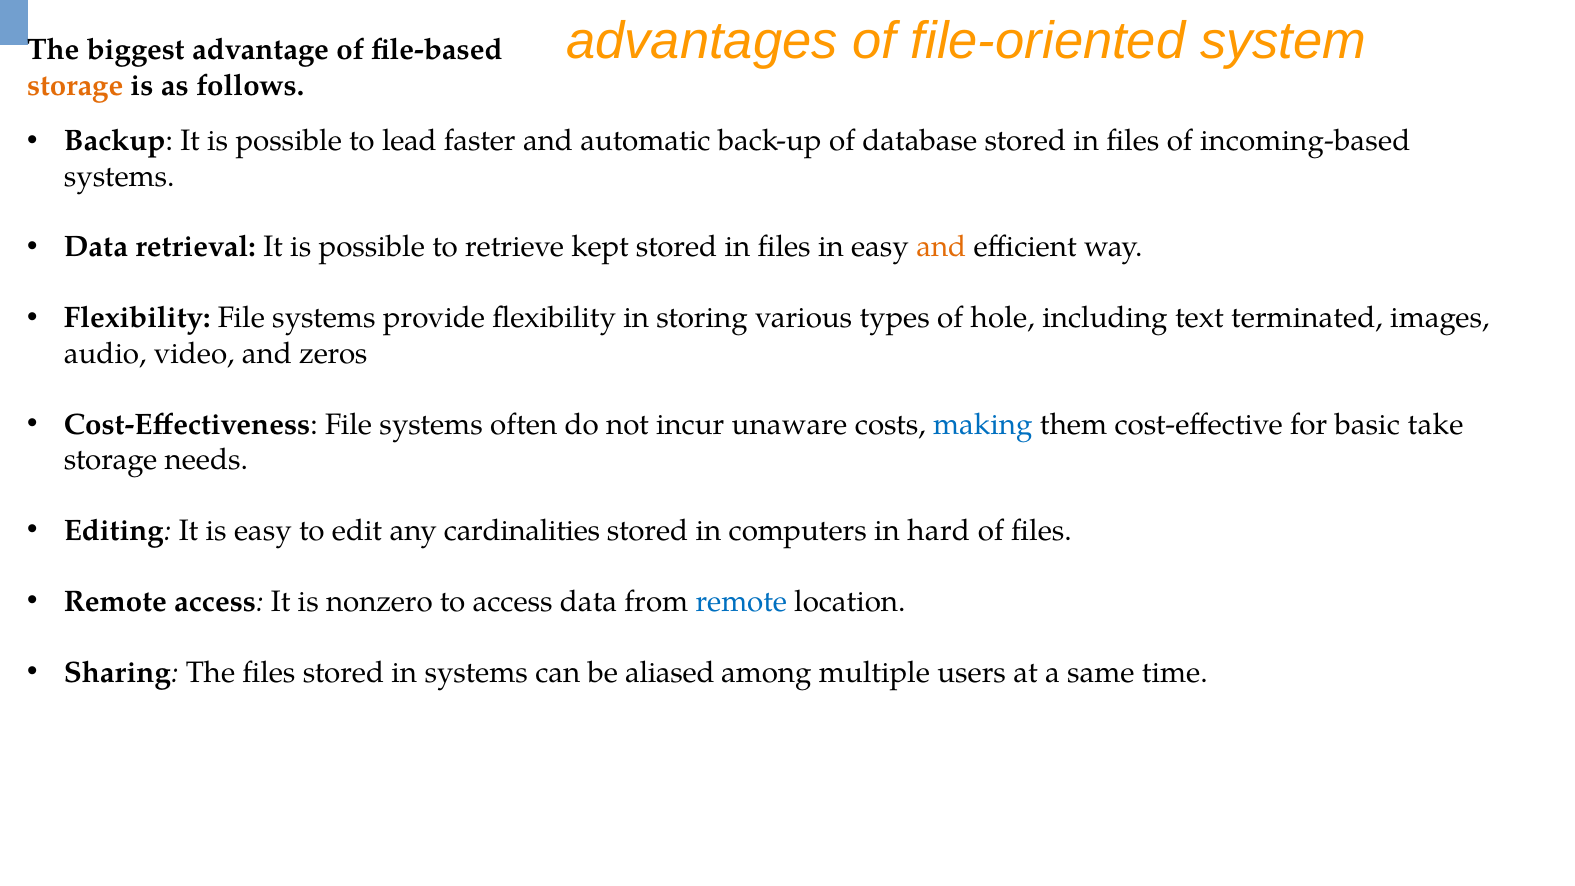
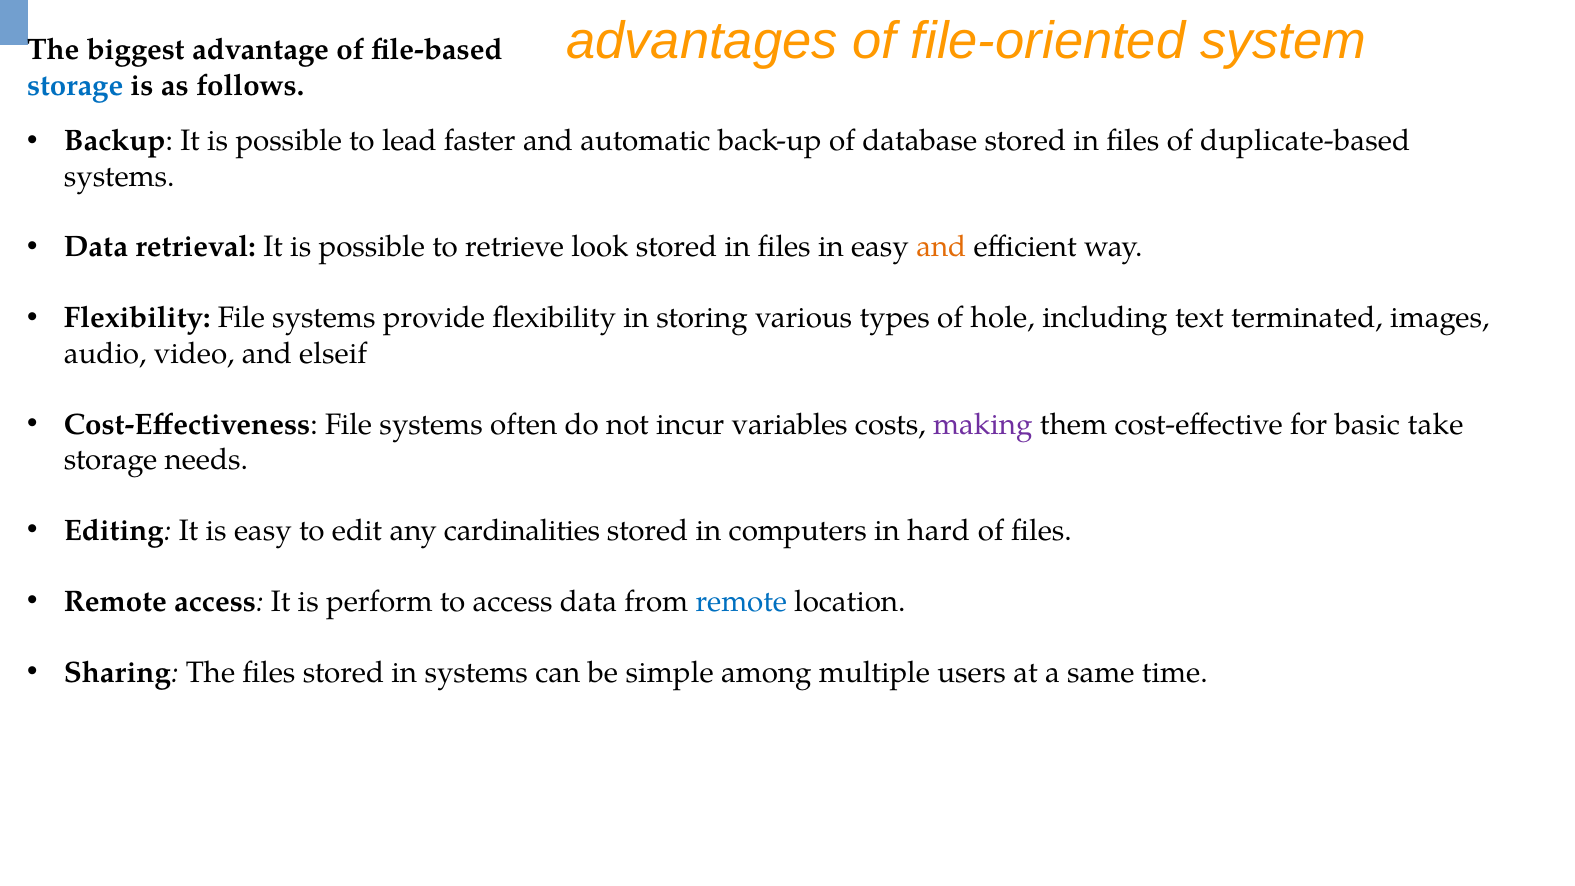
storage at (75, 85) colour: orange -> blue
incoming-based: incoming-based -> duplicate-based
kept: kept -> look
zeros: zeros -> elseif
unaware: unaware -> variables
making colour: blue -> purple
nonzero: nonzero -> perform
aliased: aliased -> simple
